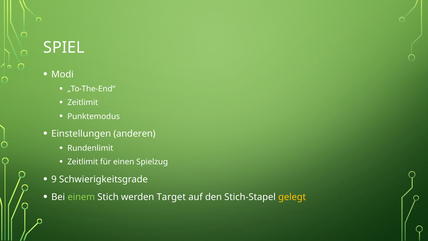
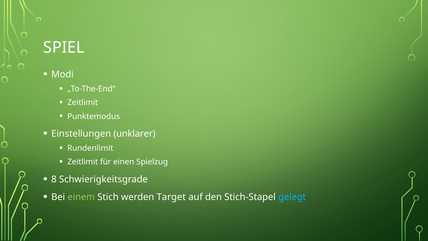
anderen: anderen -> unklarer
9: 9 -> 8
gelegt colour: yellow -> light blue
